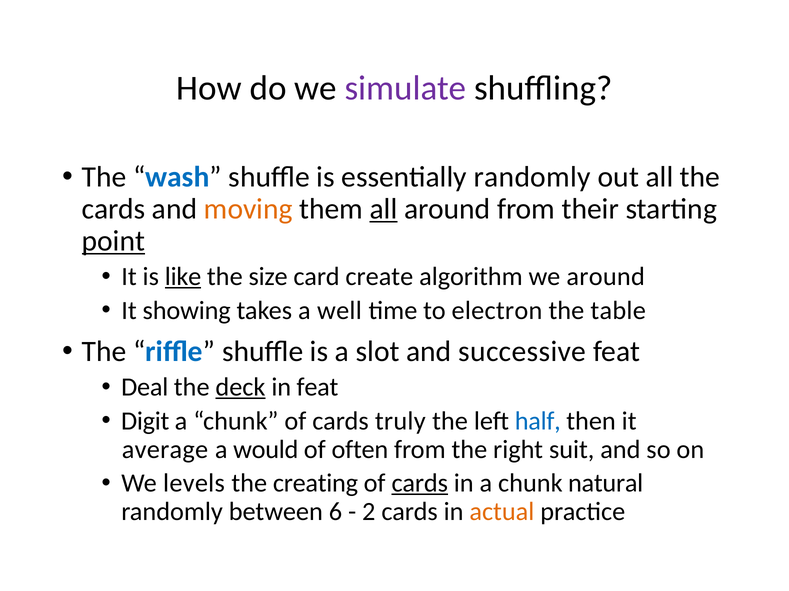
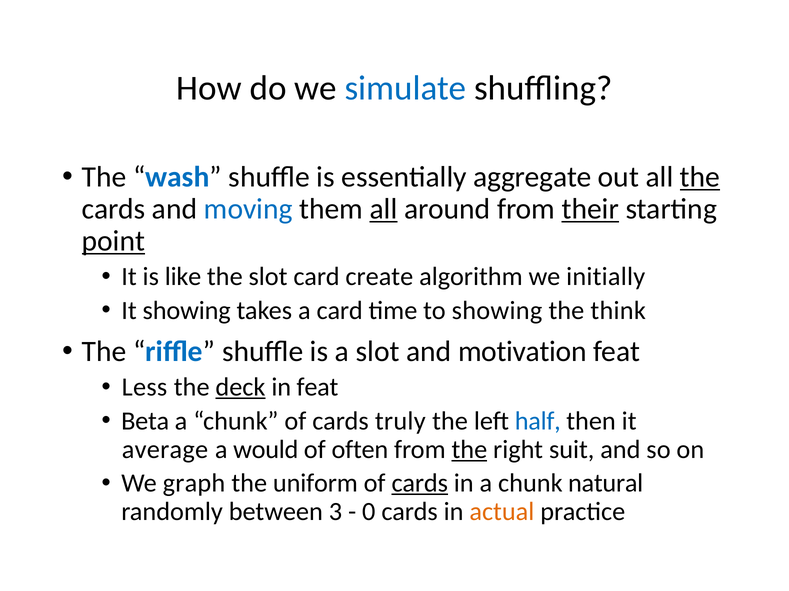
simulate colour: purple -> blue
essentially randomly: randomly -> aggregate
the at (700, 177) underline: none -> present
moving colour: orange -> blue
their underline: none -> present
like underline: present -> none
the size: size -> slot
we around: around -> initially
a well: well -> card
to electron: electron -> showing
table: table -> think
successive: successive -> motivation
Deal: Deal -> Less
Digit: Digit -> Beta
the at (469, 450) underline: none -> present
levels: levels -> graph
creating: creating -> uniform
6: 6 -> 3
2: 2 -> 0
